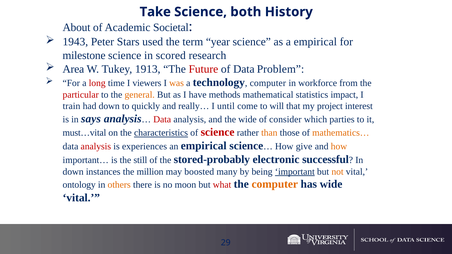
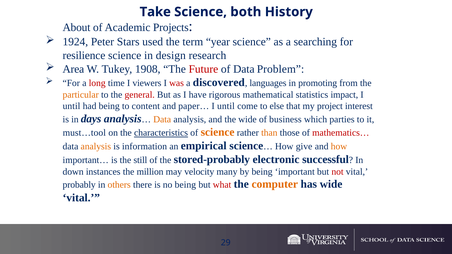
Societal: Societal -> Projects
1943: 1943 -> 1924
a empirical: empirical -> searching
milestone: milestone -> resilience
scored: scored -> design
1913: 1913 -> 1908
was colour: orange -> red
technology: technology -> discovered
computer at (268, 83): computer -> languages
workforce: workforce -> promoting
particular colour: red -> orange
general colour: orange -> red
methods: methods -> rigorous
train at (71, 106): train -> until
had down: down -> being
quickly: quickly -> content
really…: really… -> paper…
will: will -> else
says: says -> days
Data at (162, 119) colour: red -> orange
consider: consider -> business
must…vital: must…vital -> must…tool
science at (218, 132) colour: red -> orange
mathematics… colour: orange -> red
analysis at (96, 147) colour: red -> orange
experiences: experiences -> information
boosted: boosted -> velocity
important underline: present -> none
not colour: orange -> red
ontology: ontology -> probably
no moon: moon -> being
